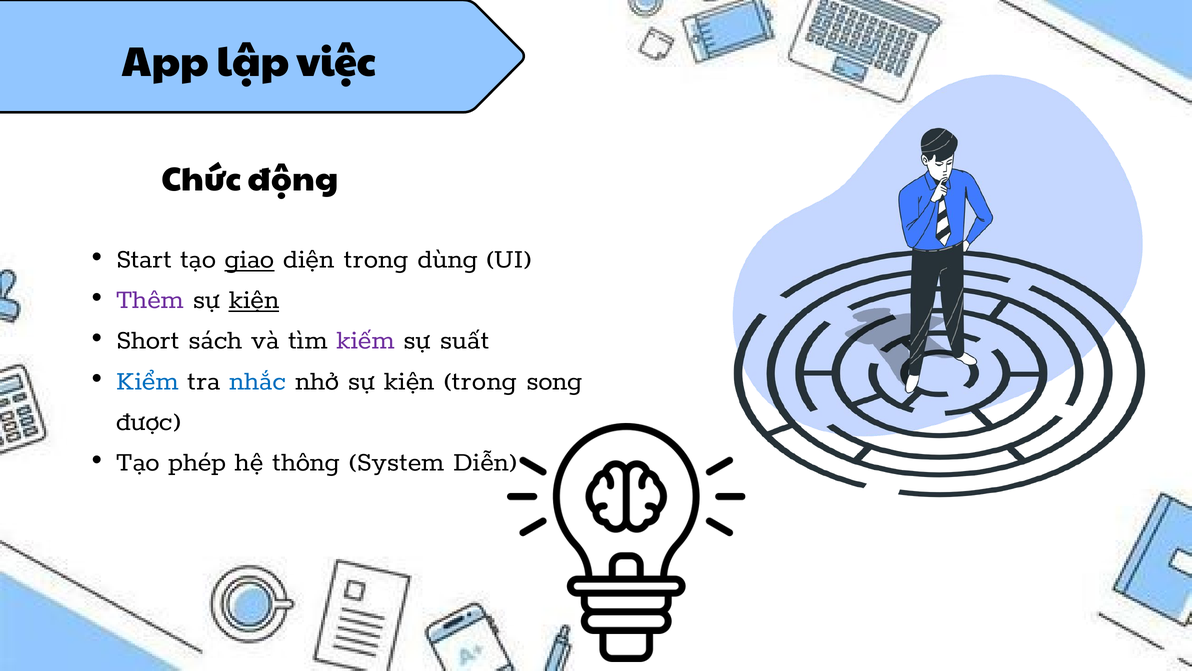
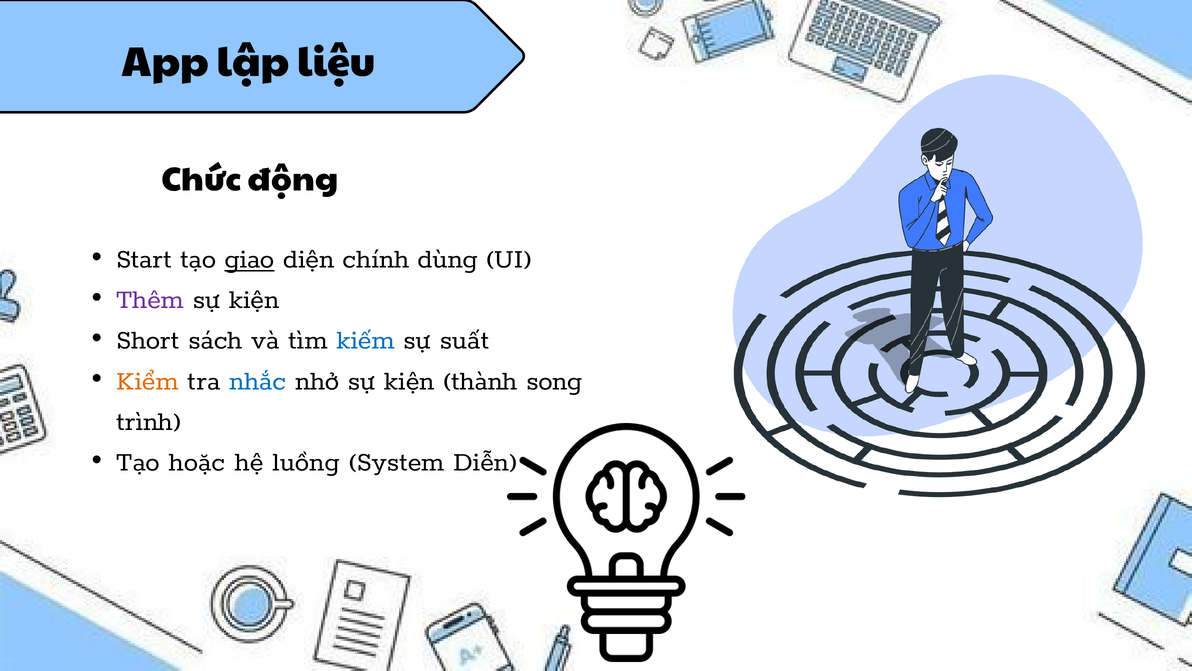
việc: việc -> liệu
diện trong: trong -> chính
kiện at (254, 299) underline: present -> none
kiếm colour: purple -> blue
Kiểm colour: blue -> orange
kiện trong: trong -> thành
được: được -> trình
phép: phép -> hoặc
thông: thông -> luồng
